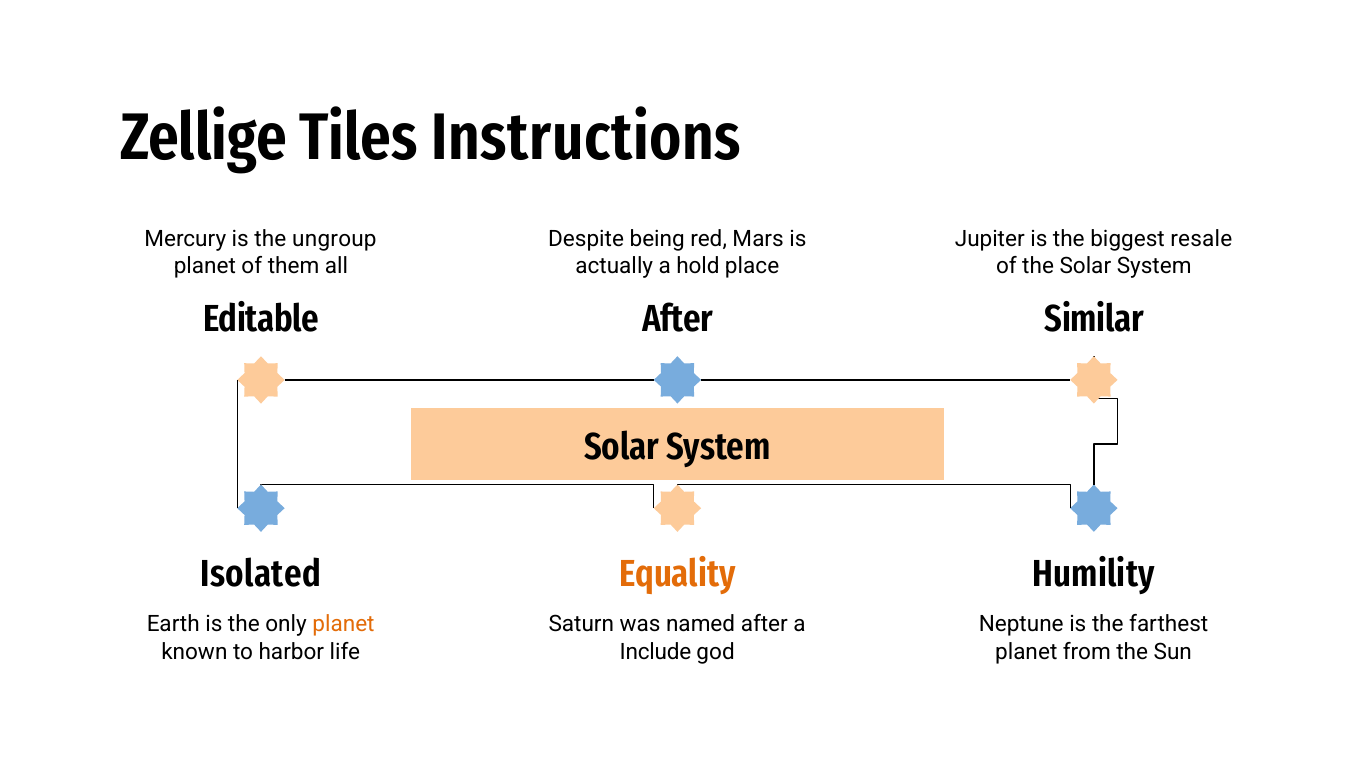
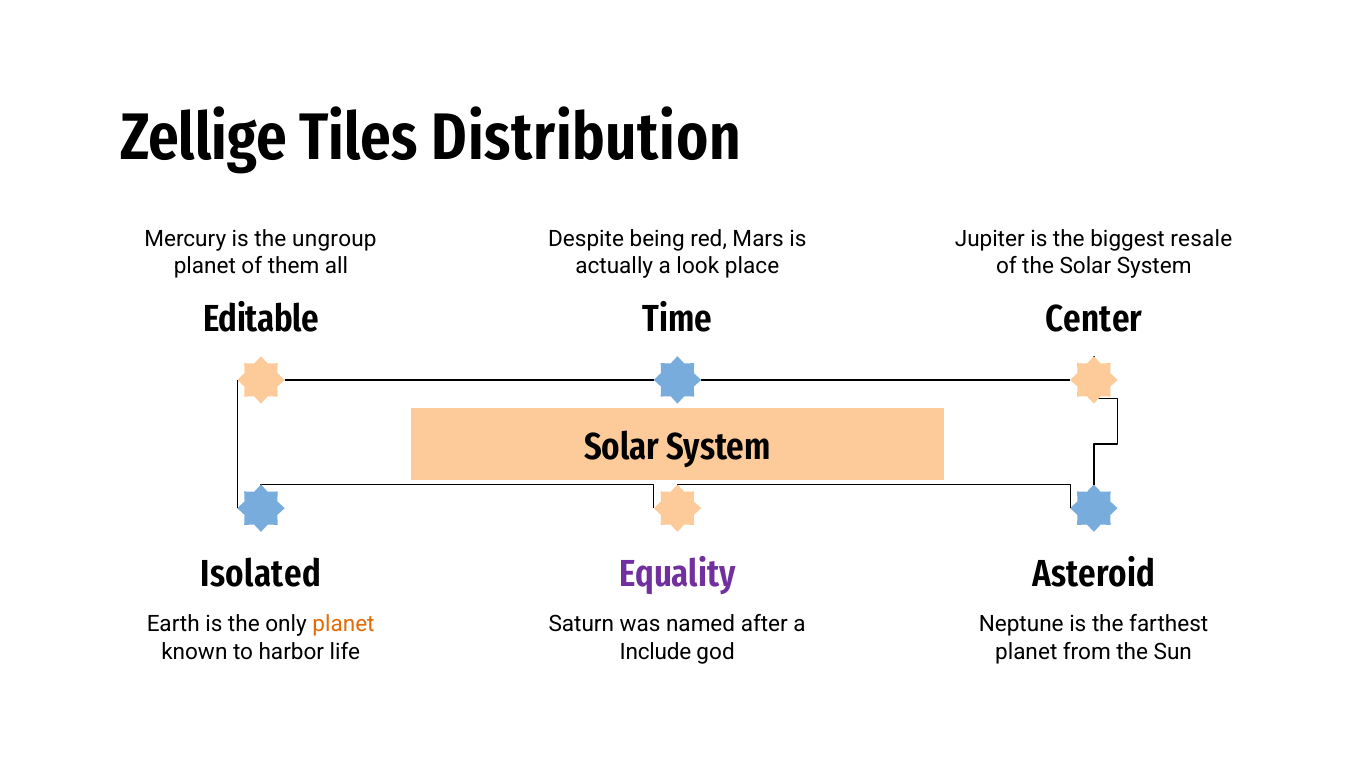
Instructions: Instructions -> Distribution
hold: hold -> look
After at (678, 320): After -> Time
Similar: Similar -> Center
Equality colour: orange -> purple
Humility: Humility -> Asteroid
